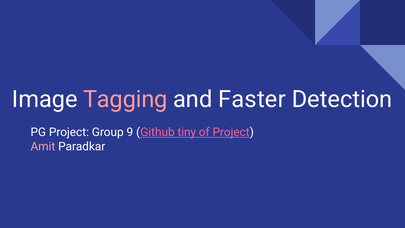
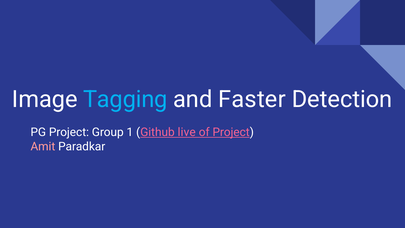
Tagging colour: pink -> light blue
9: 9 -> 1
tiny: tiny -> live
